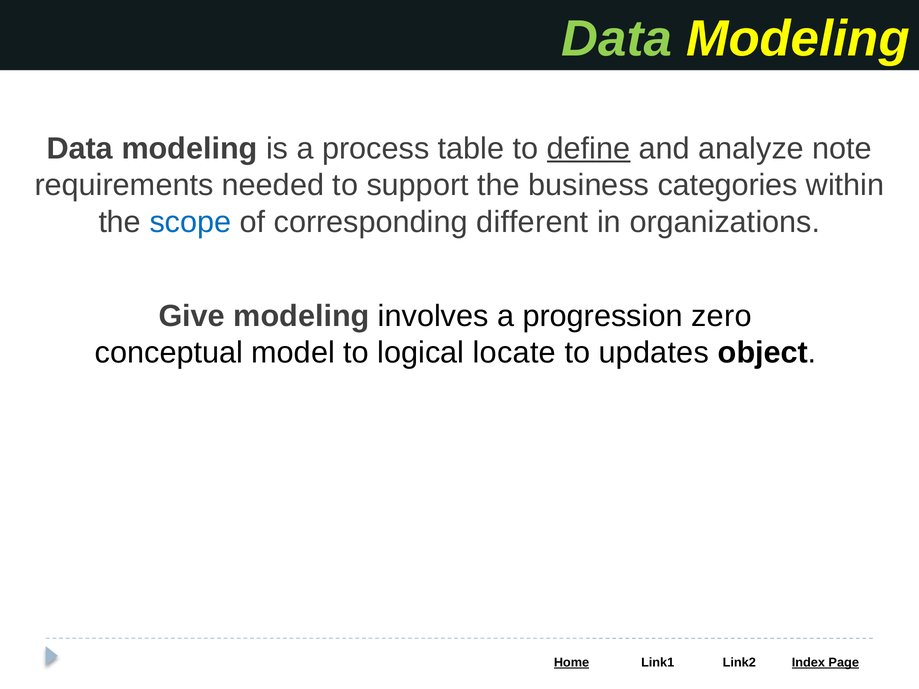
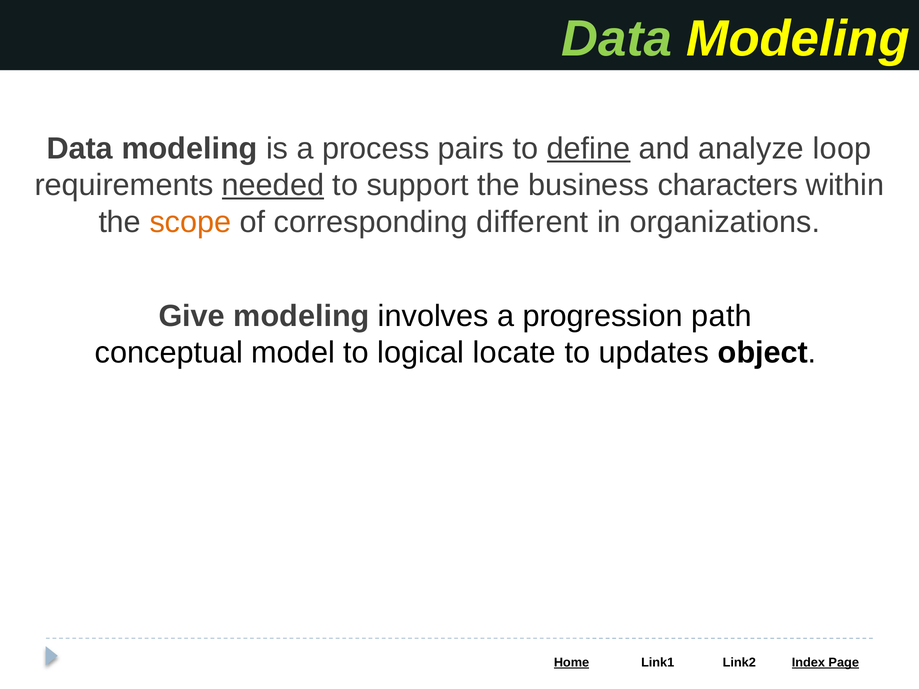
table: table -> pairs
note: note -> loop
needed underline: none -> present
categories: categories -> characters
scope colour: blue -> orange
zero: zero -> path
